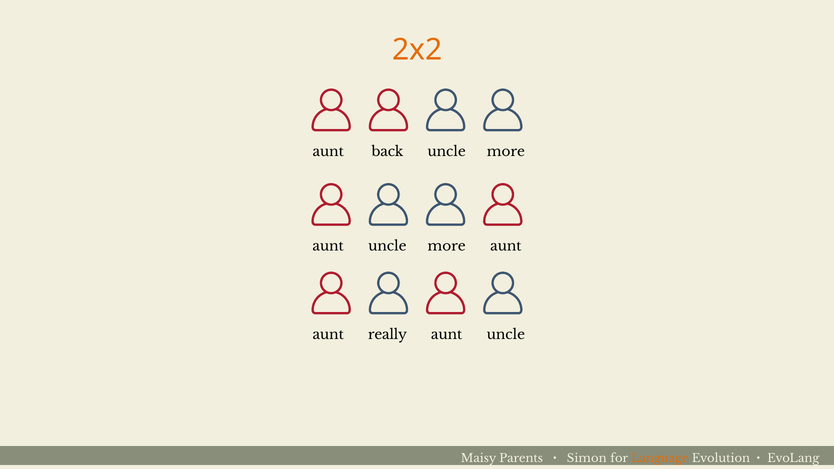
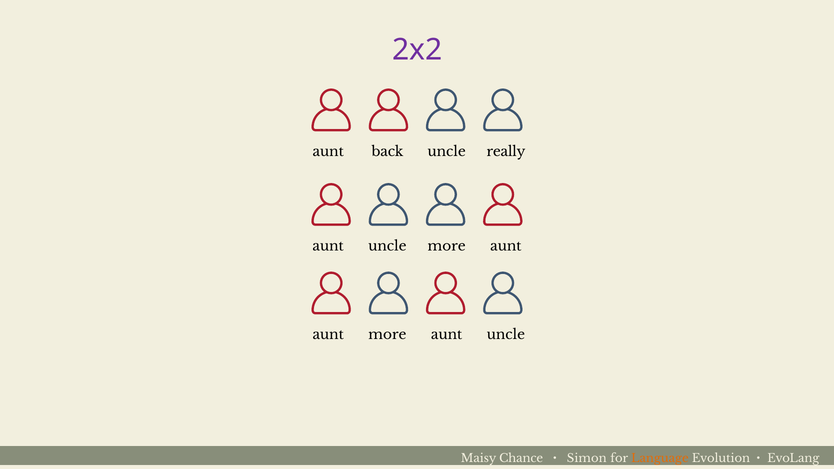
2x2 colour: orange -> purple
more at (506, 152): more -> really
aunt really: really -> more
Parents: Parents -> Chance
